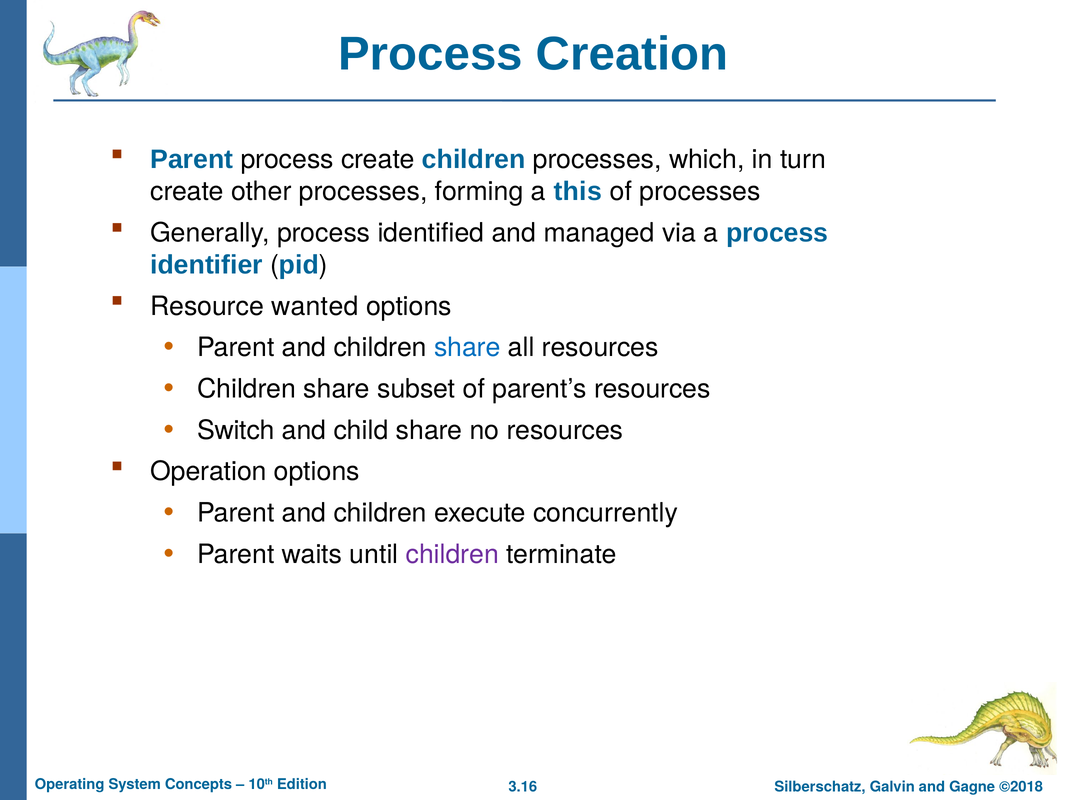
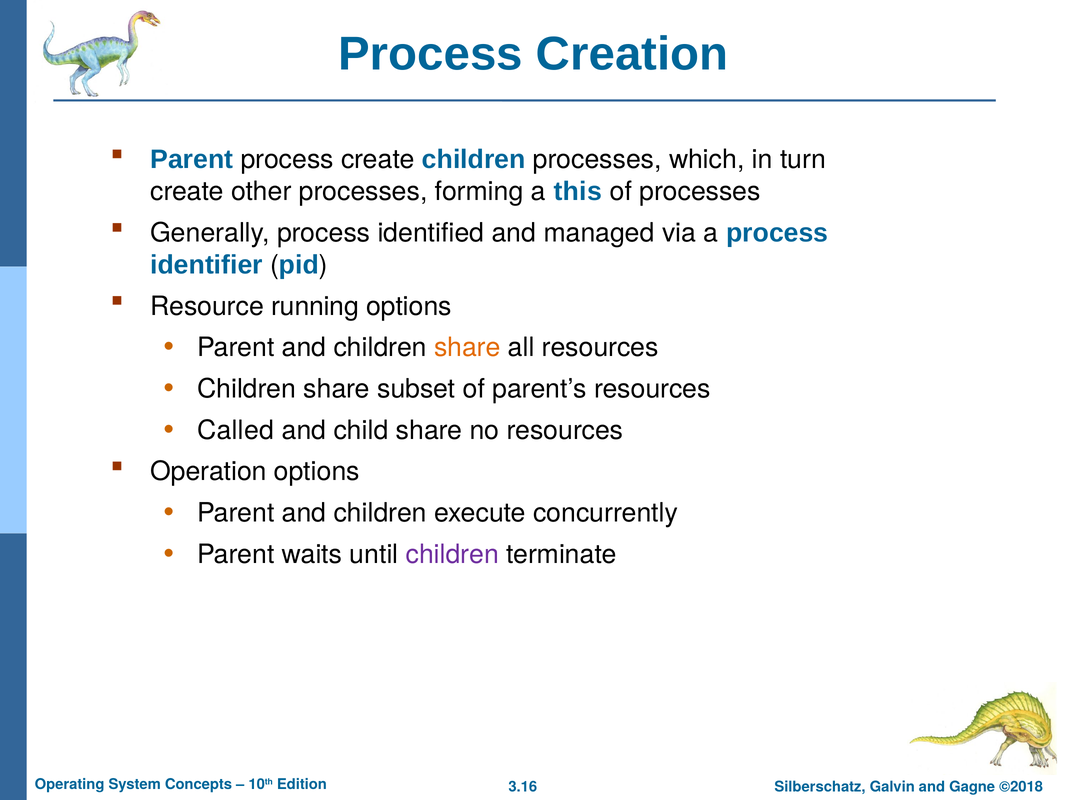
wanted: wanted -> running
share at (467, 348) colour: blue -> orange
Switch: Switch -> Called
